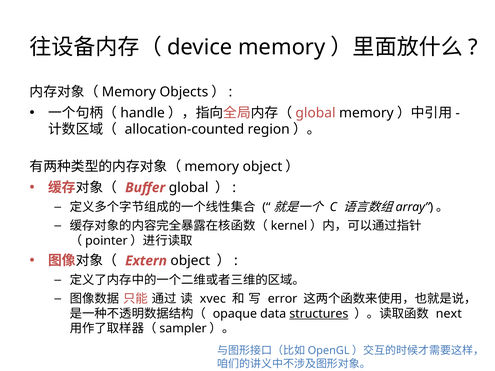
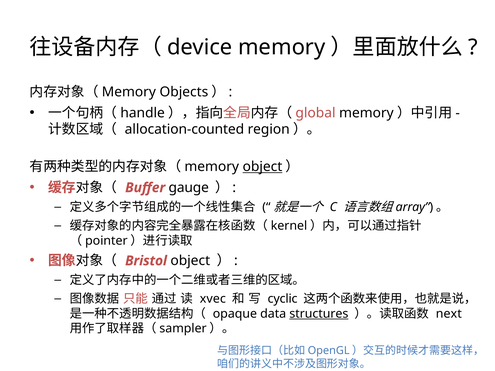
object at (262, 167) underline: none -> present
Buffer global: global -> gauge
Extern: Extern -> Bristol
error: error -> cyclic
